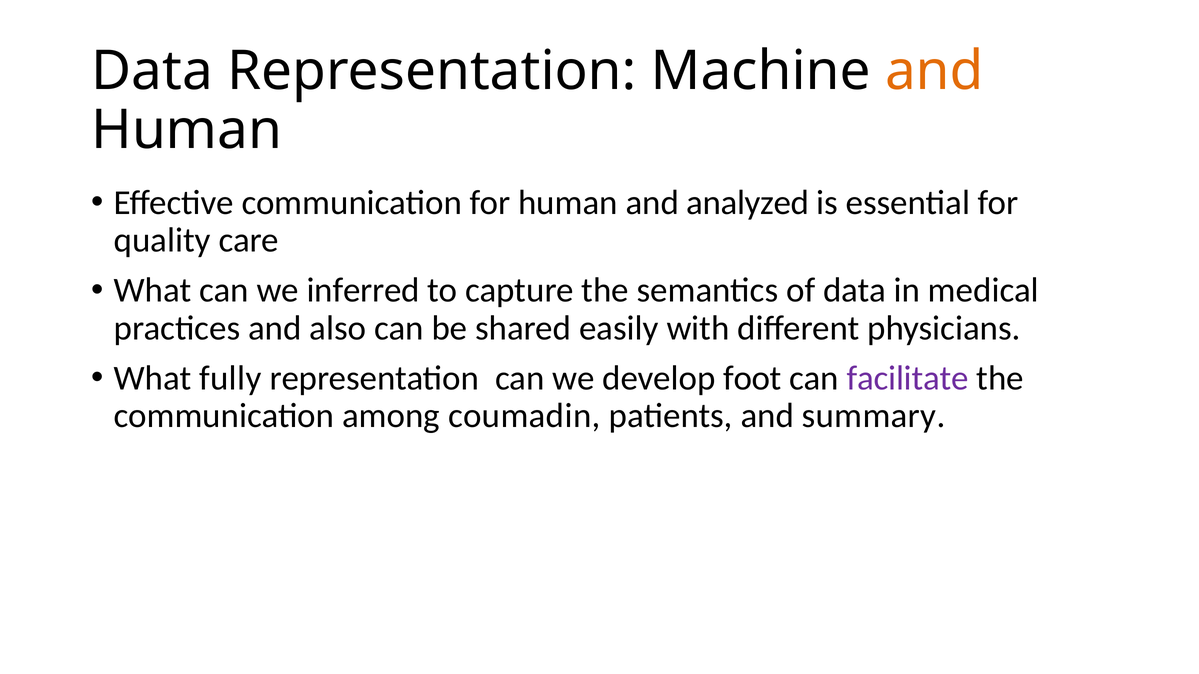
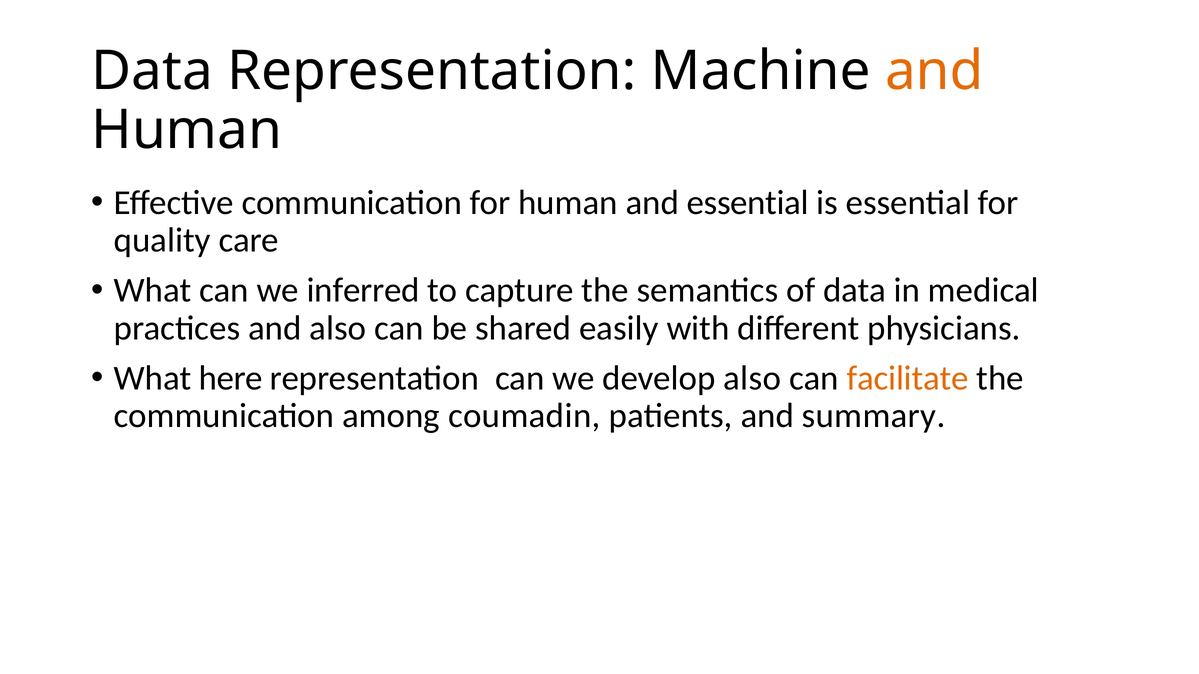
and analyzed: analyzed -> essential
fully: fully -> here
develop foot: foot -> also
facilitate colour: purple -> orange
